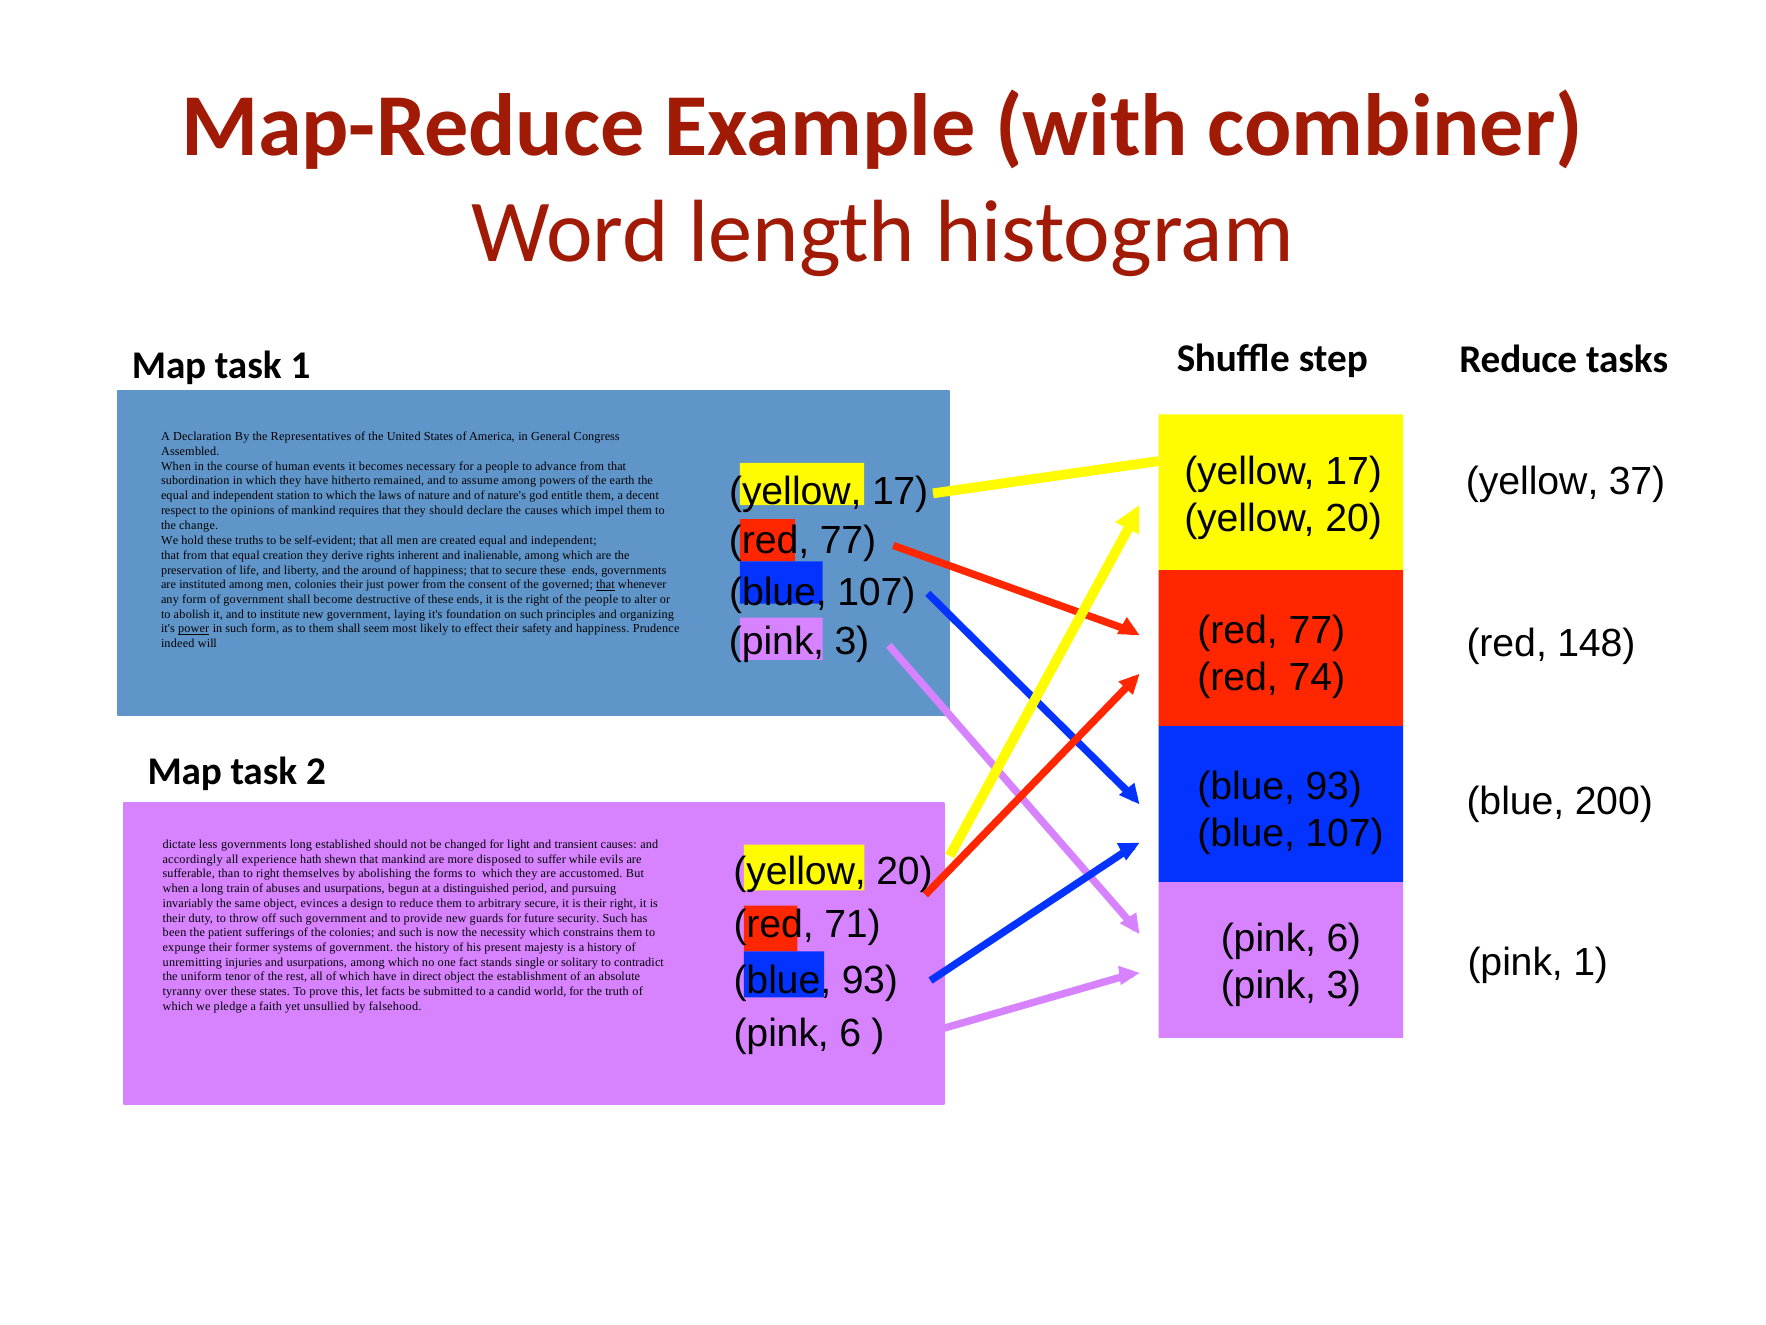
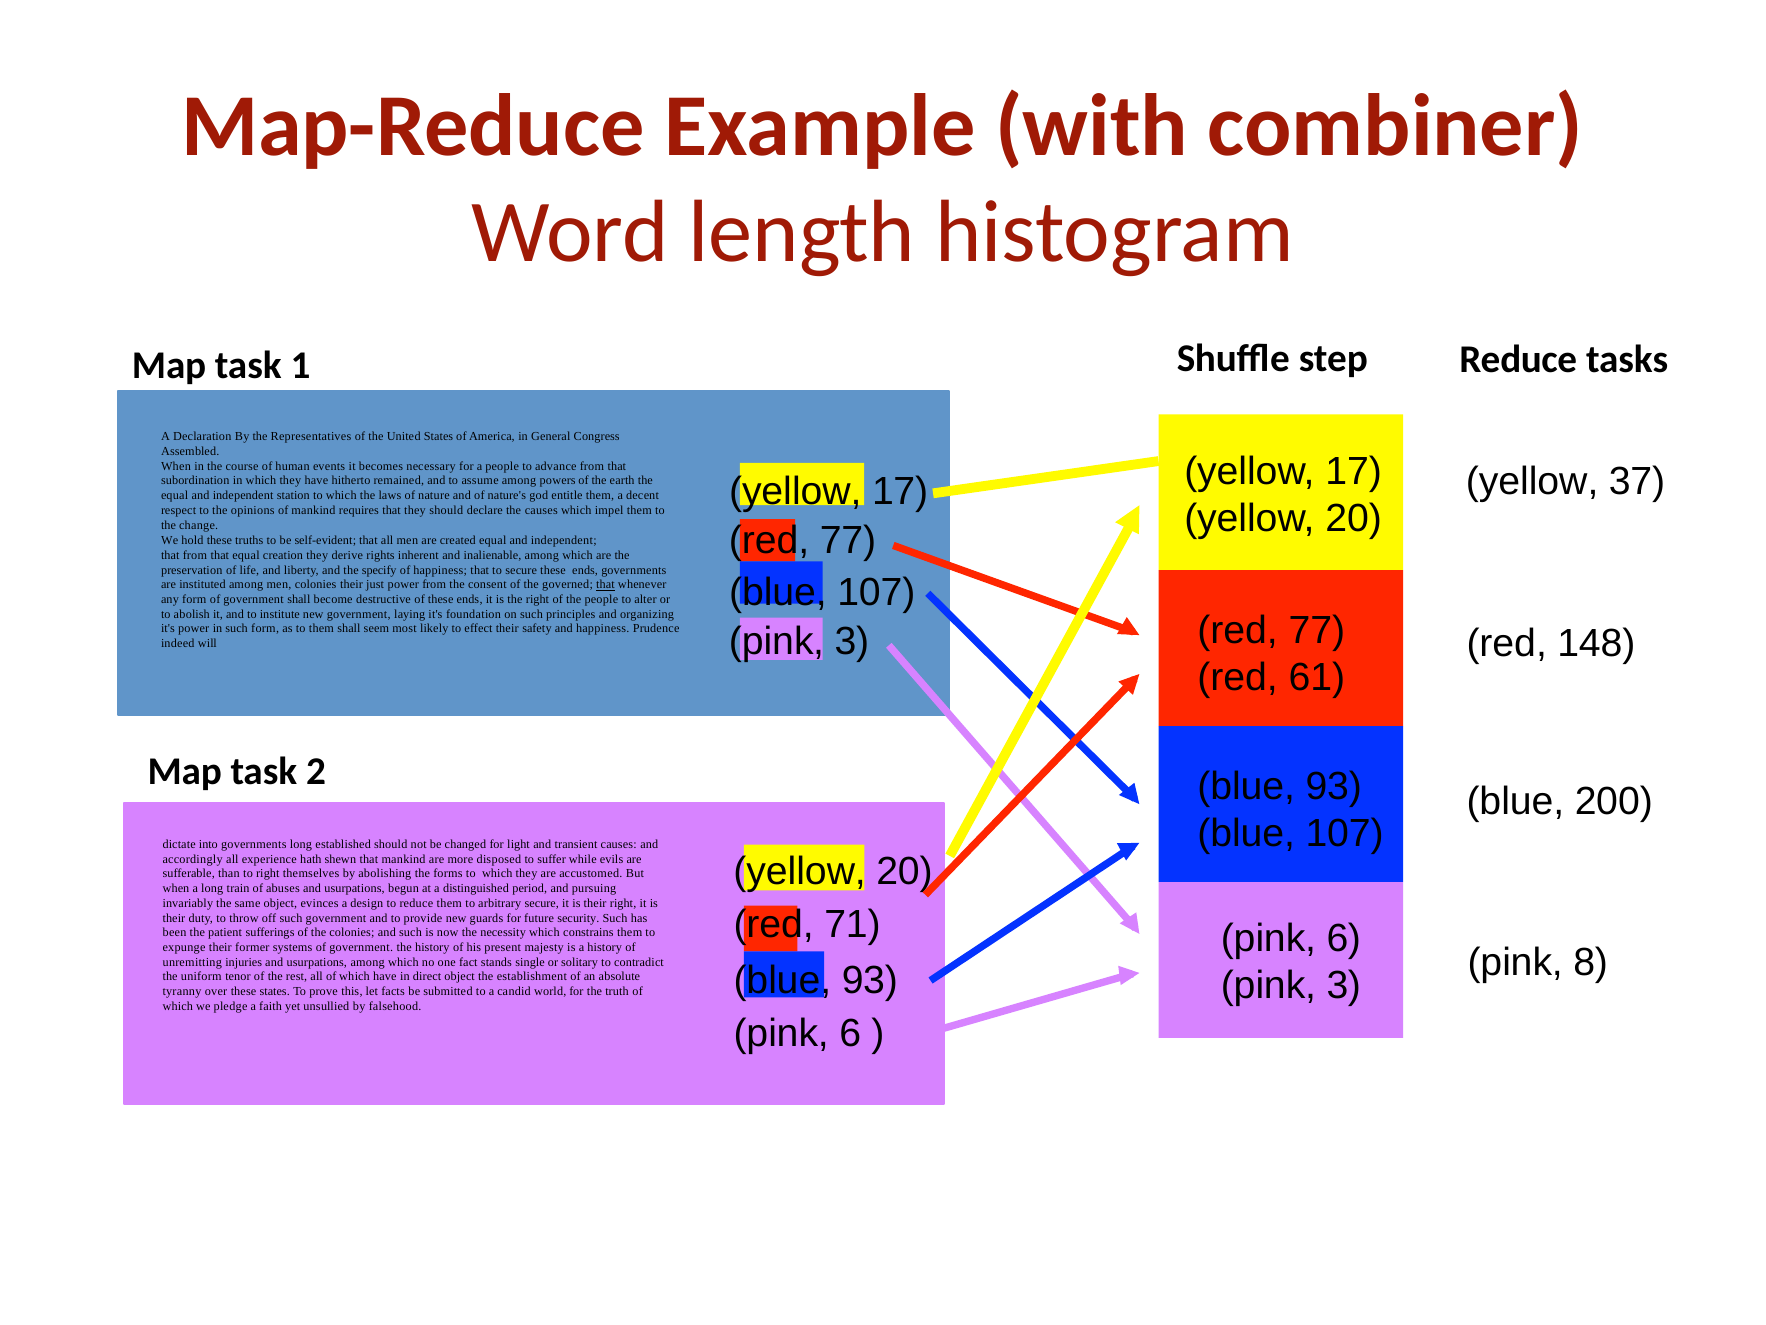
around: around -> specify
power at (194, 629) underline: present -> none
74: 74 -> 61
less: less -> into
pink 1: 1 -> 8
